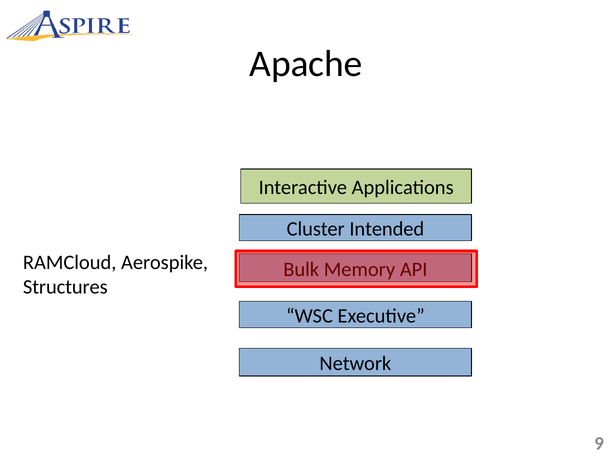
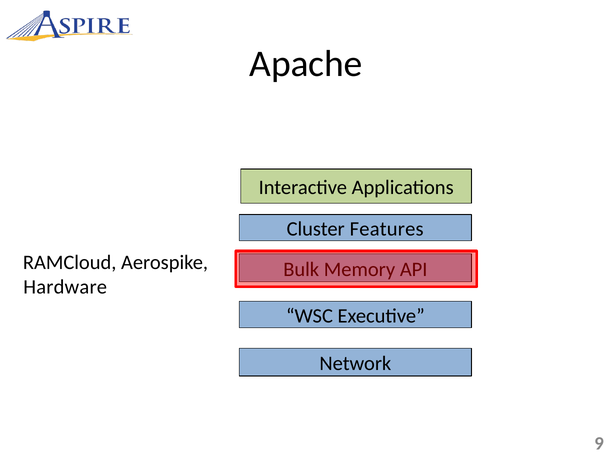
Intended: Intended -> Features
Structures: Structures -> Hardware
